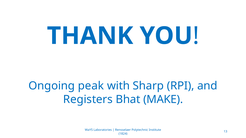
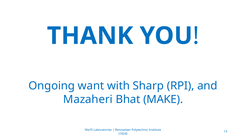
peak: peak -> want
Registers: Registers -> Mazaheri
